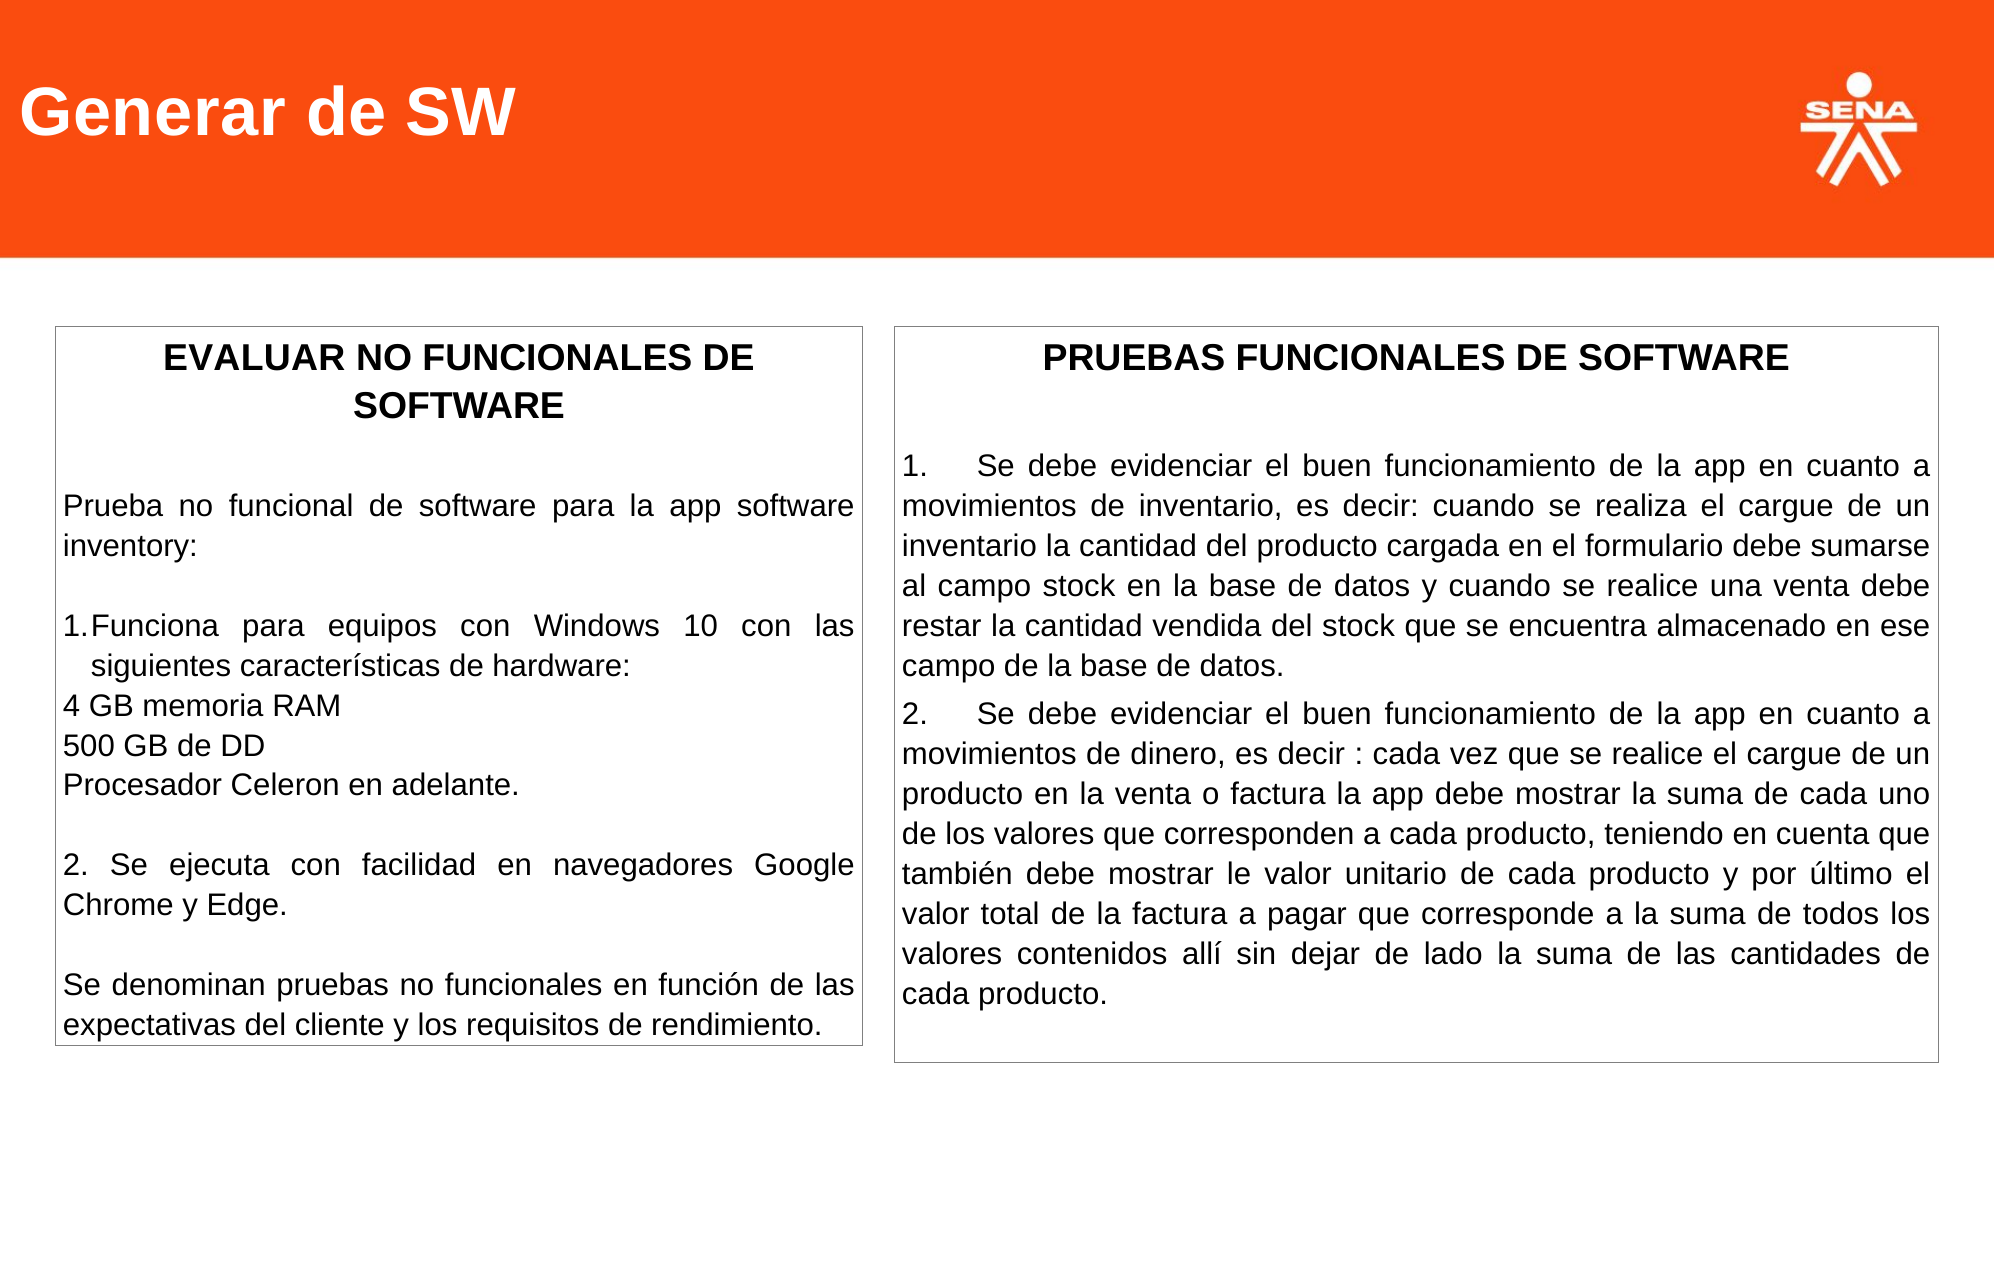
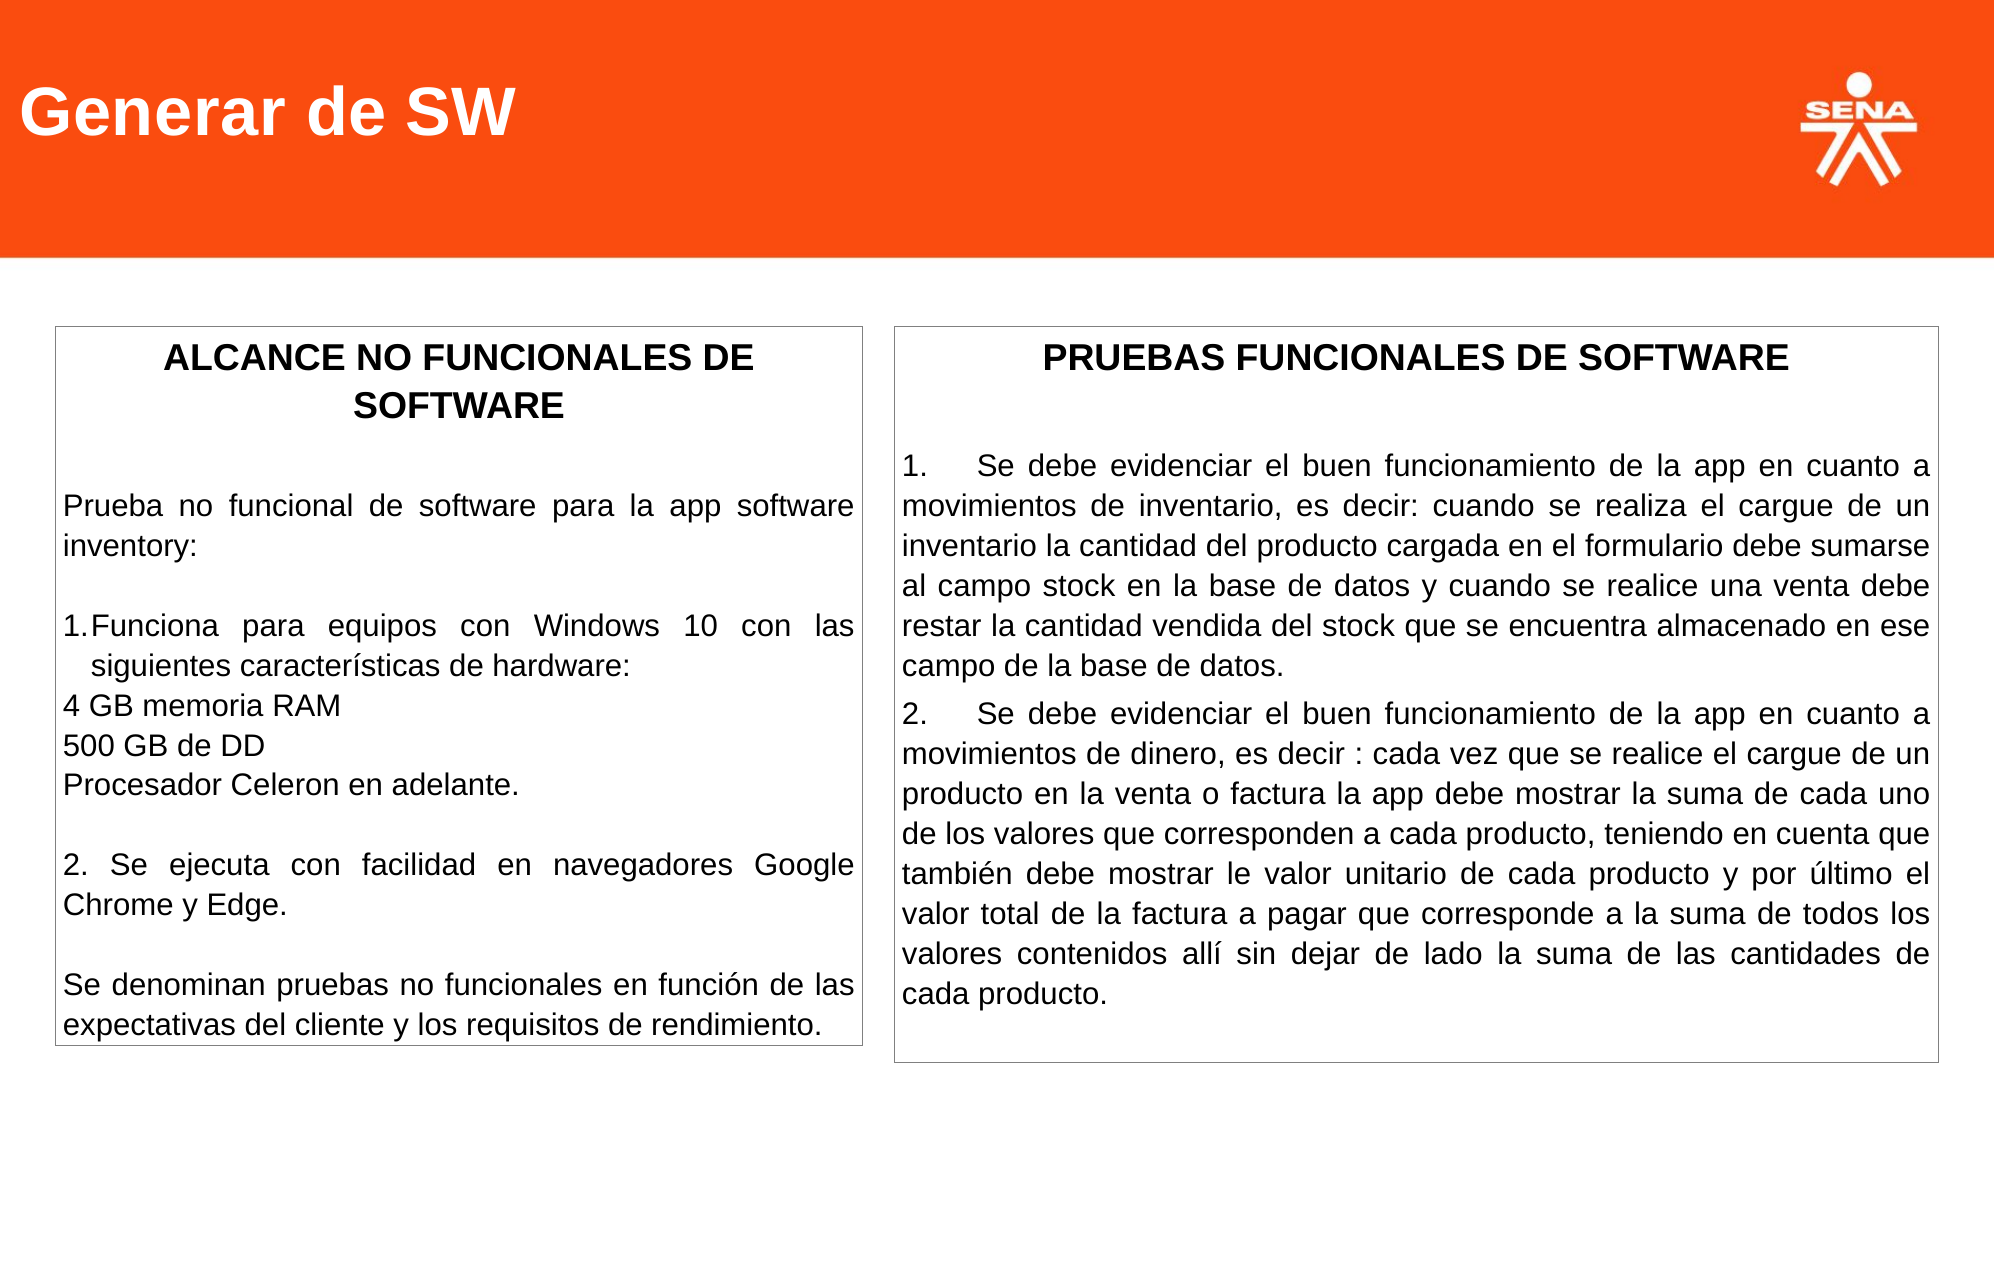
EVALUAR: EVALUAR -> ALCANCE
